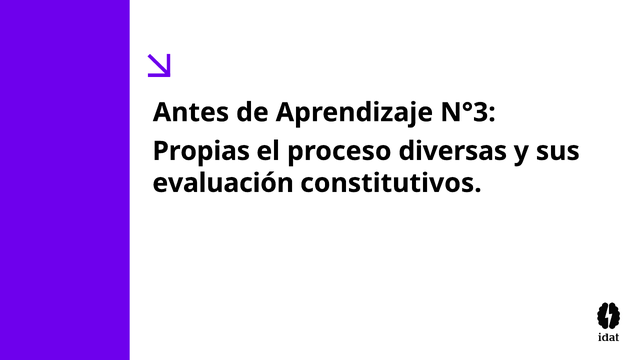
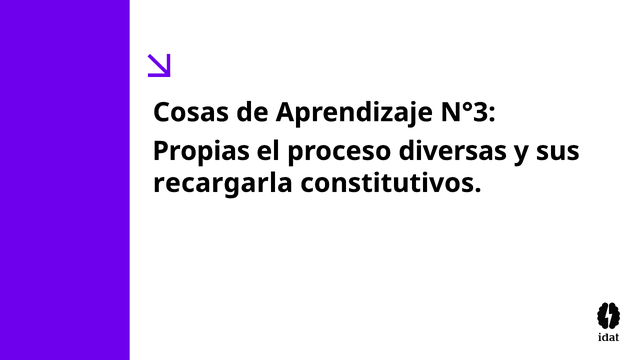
Antes: Antes -> Cosas
evaluación: evaluación -> recargarla
